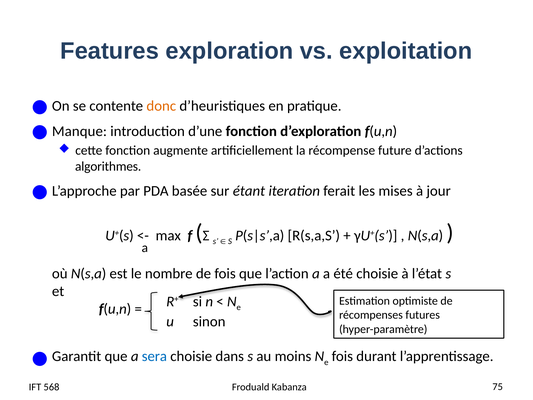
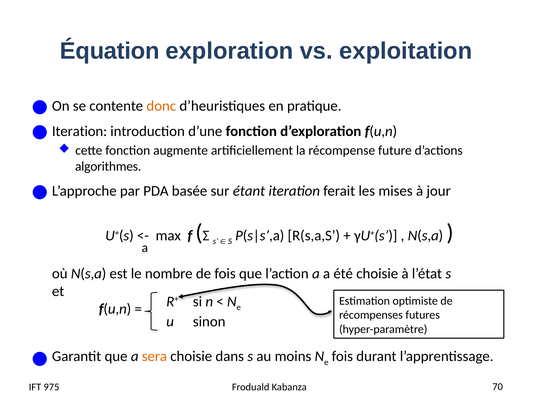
Features: Features -> Équation
Manque at (79, 131): Manque -> Iteration
sera colour: blue -> orange
568: 568 -> 975
75: 75 -> 70
